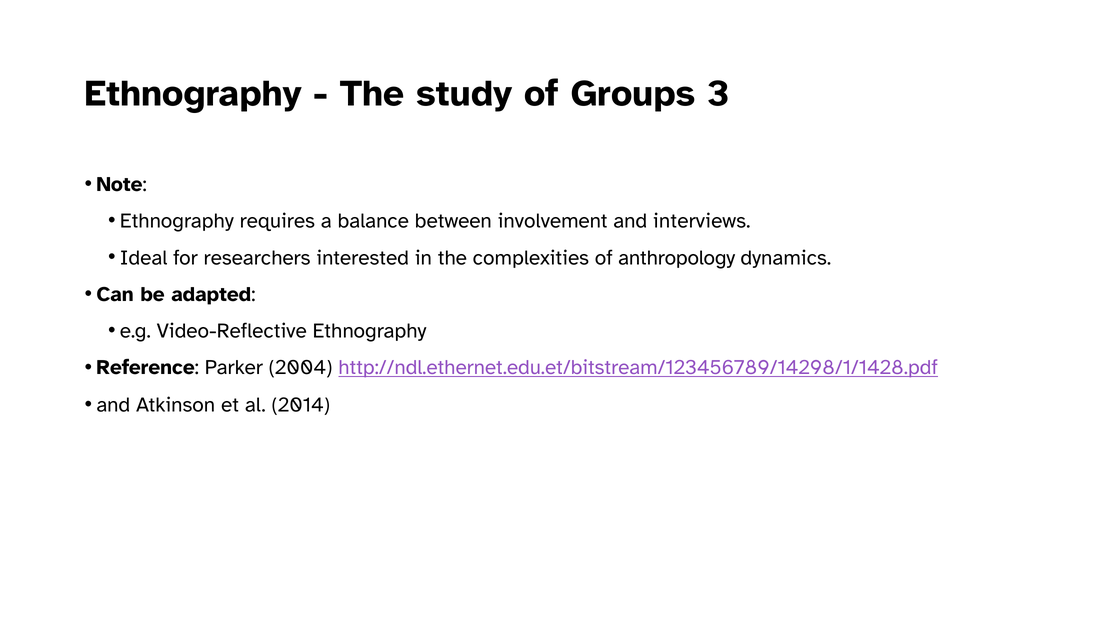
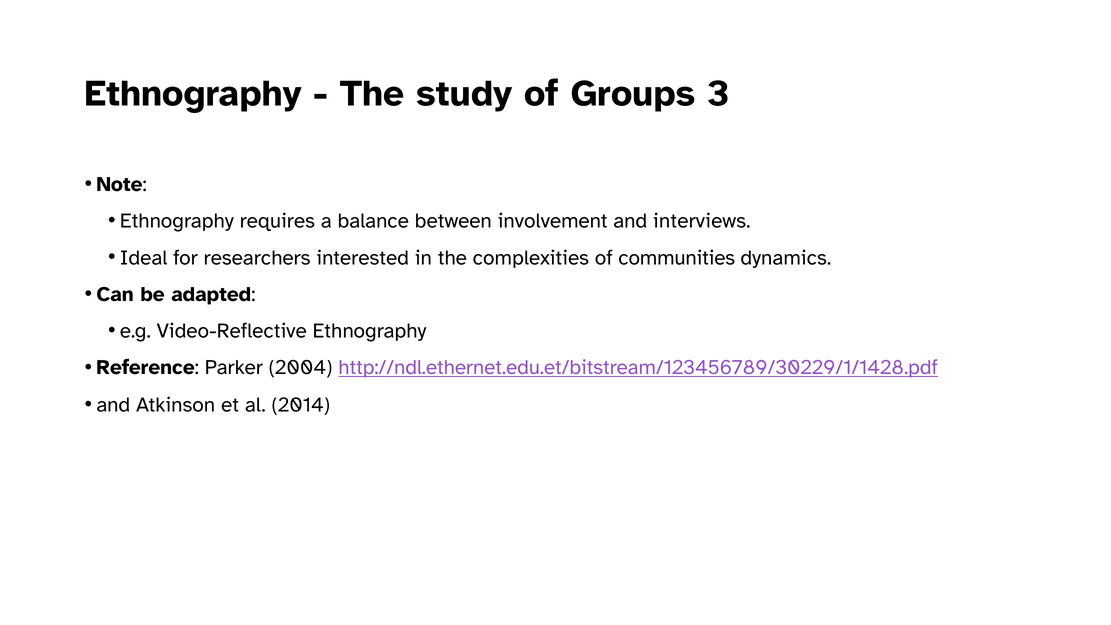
anthropology: anthropology -> communities
http://ndl.ethernet.edu.et/bitstream/123456789/14298/1/1428.pdf: http://ndl.ethernet.edu.et/bitstream/123456789/14298/1/1428.pdf -> http://ndl.ethernet.edu.et/bitstream/123456789/30229/1/1428.pdf
